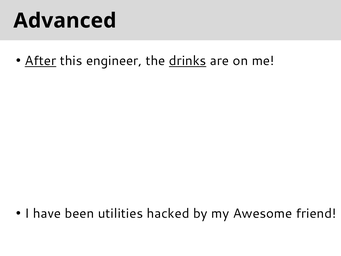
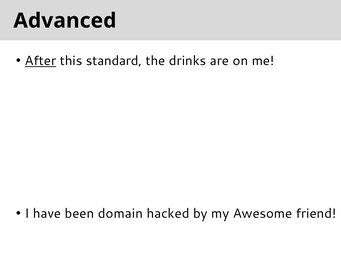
engineer: engineer -> standard
drinks underline: present -> none
utilities: utilities -> domain
